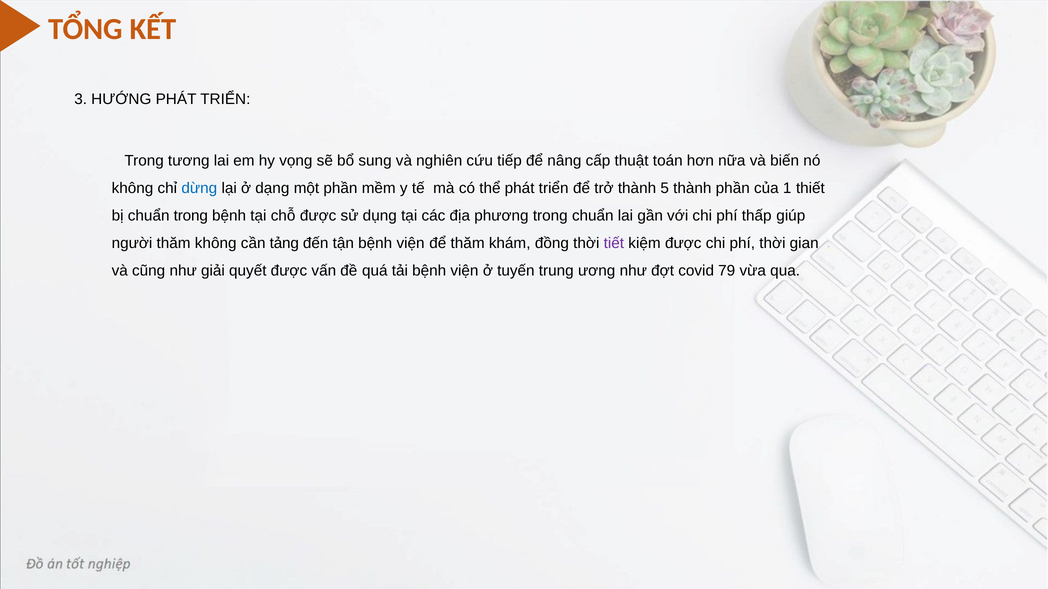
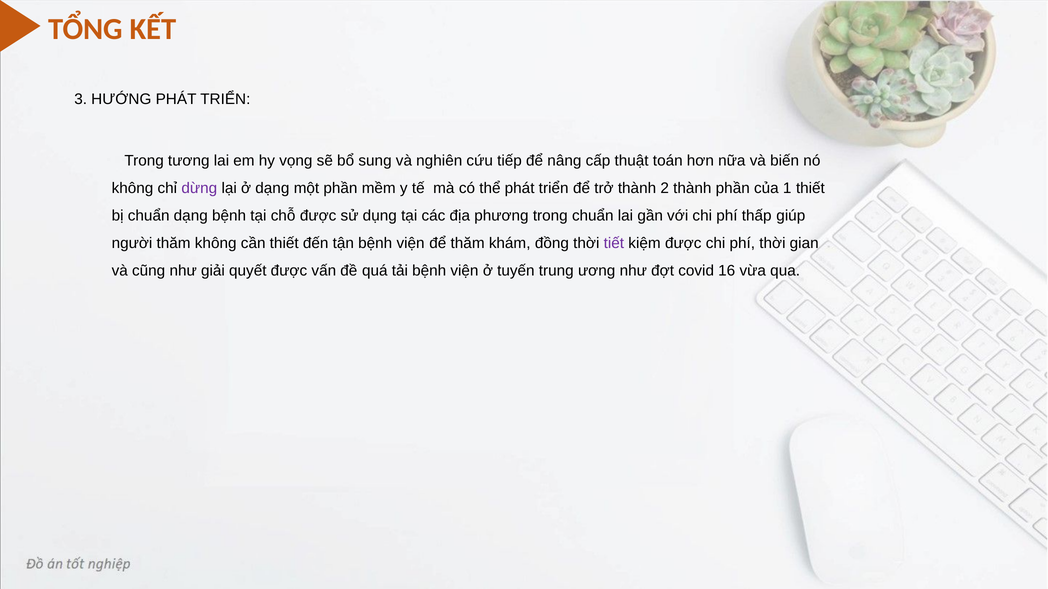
dừng colour: blue -> purple
5: 5 -> 2
chuẩn trong: trong -> dạng
cần tảng: tảng -> thiết
79: 79 -> 16
